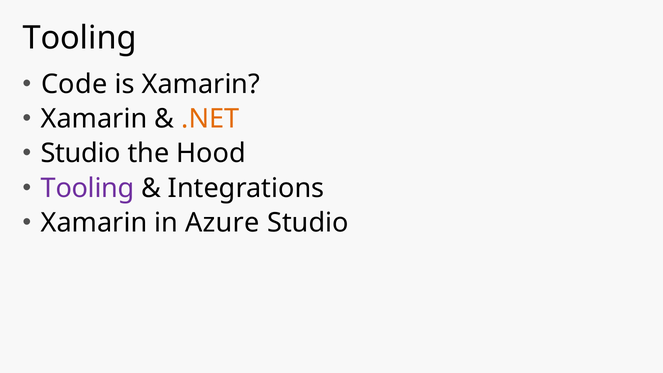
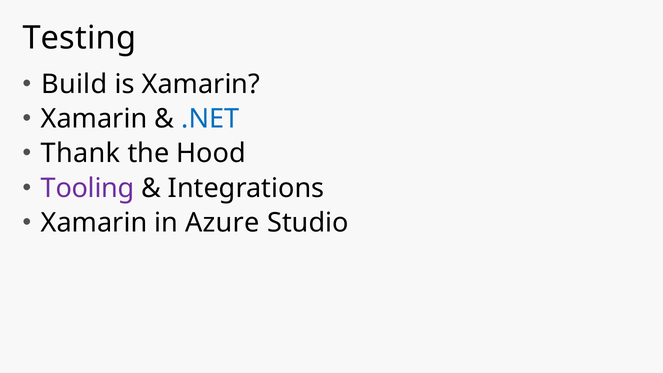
Tooling at (80, 38): Tooling -> Testing
Code: Code -> Build
.NET colour: orange -> blue
Studio at (81, 153): Studio -> Thank
